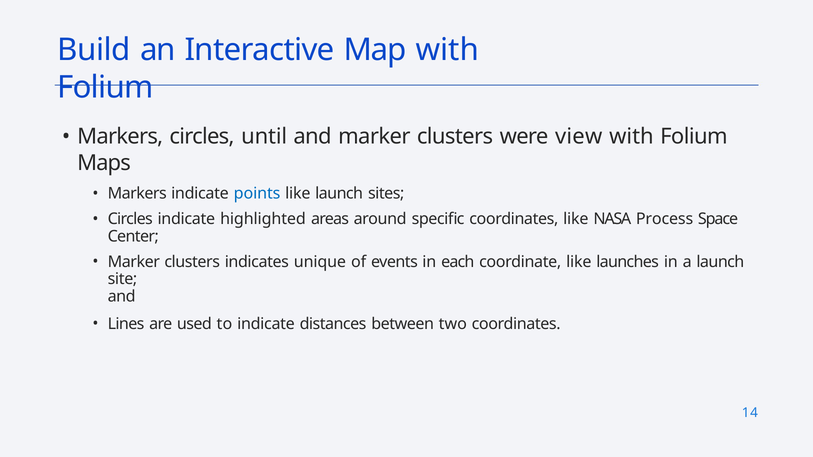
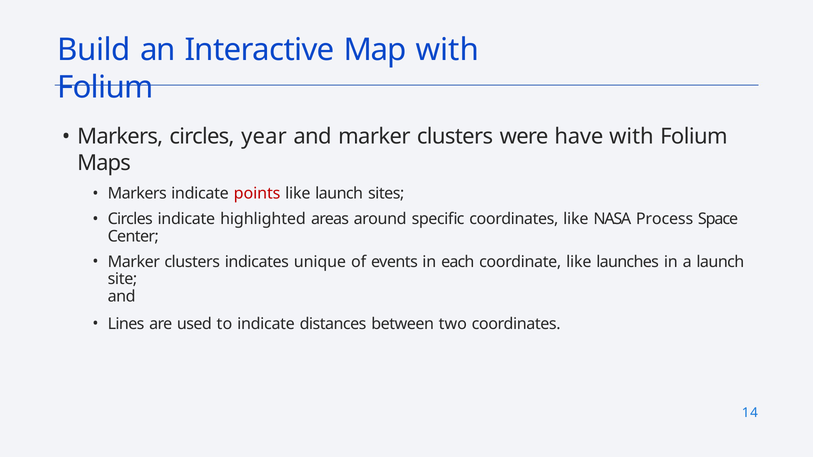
until: until -> year
view: view -> have
points colour: blue -> red
